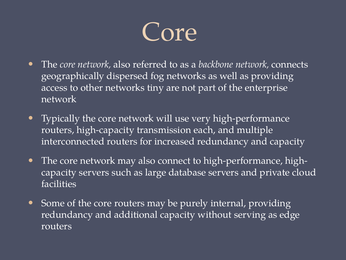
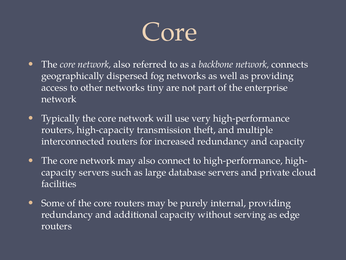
each: each -> theft
